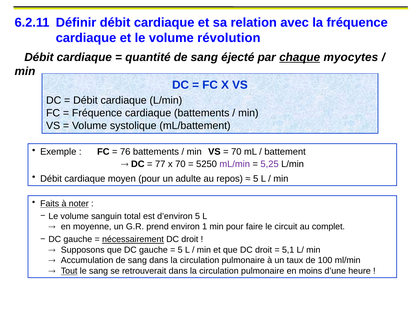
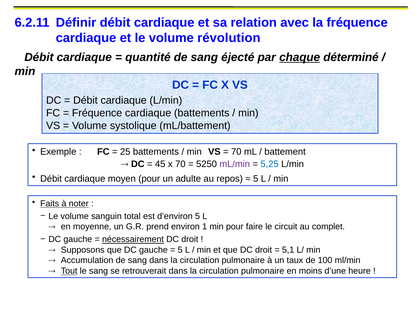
myocytes: myocytes -> déterminé
76: 76 -> 25
77: 77 -> 45
5,25 colour: purple -> blue
